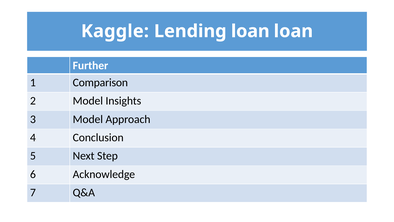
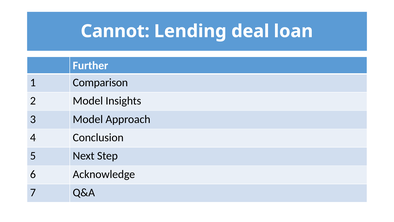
Kaggle: Kaggle -> Cannot
Lending loan: loan -> deal
